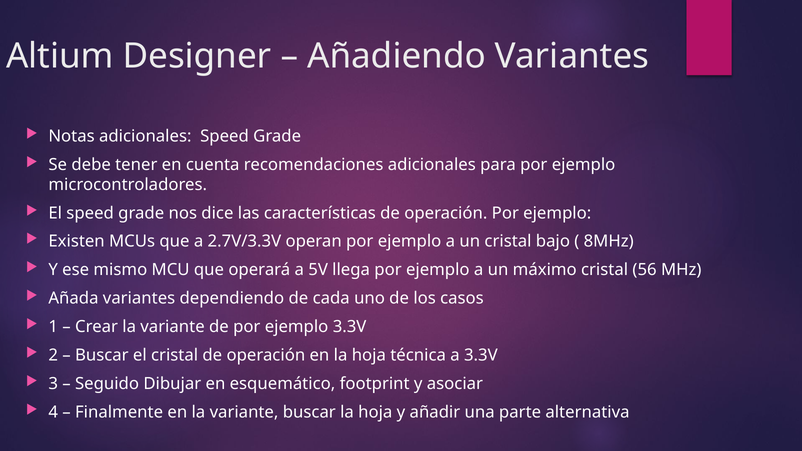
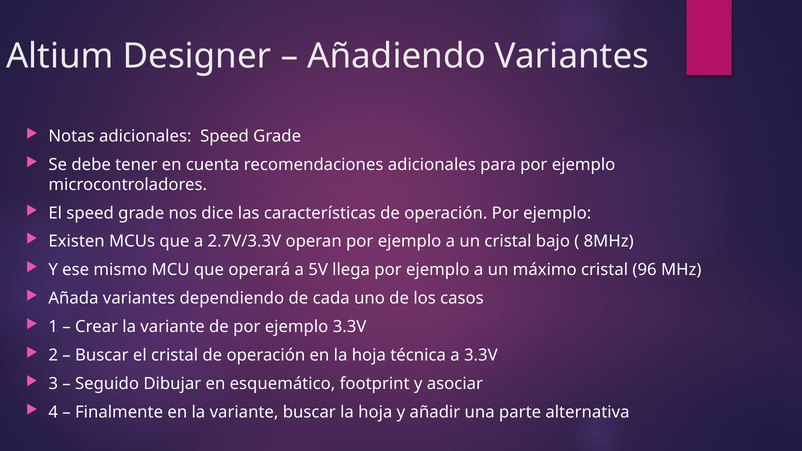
56: 56 -> 96
